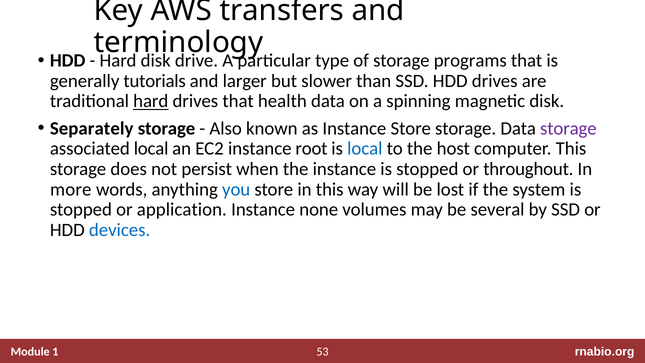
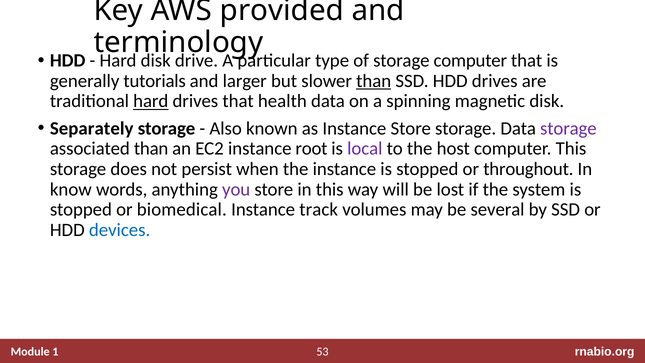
transfers: transfers -> provided
storage programs: programs -> computer
than at (374, 81) underline: none -> present
associated local: local -> than
local at (365, 149) colour: blue -> purple
more: more -> know
you colour: blue -> purple
application: application -> biomedical
none: none -> track
